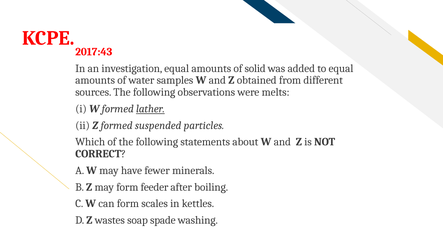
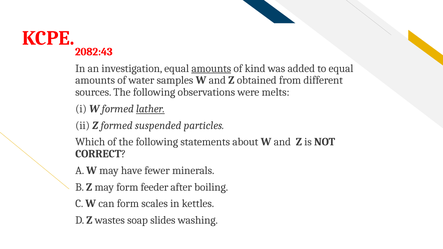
2017:43: 2017:43 -> 2082:43
amounts at (211, 68) underline: none -> present
solid: solid -> kind
spade: spade -> slides
